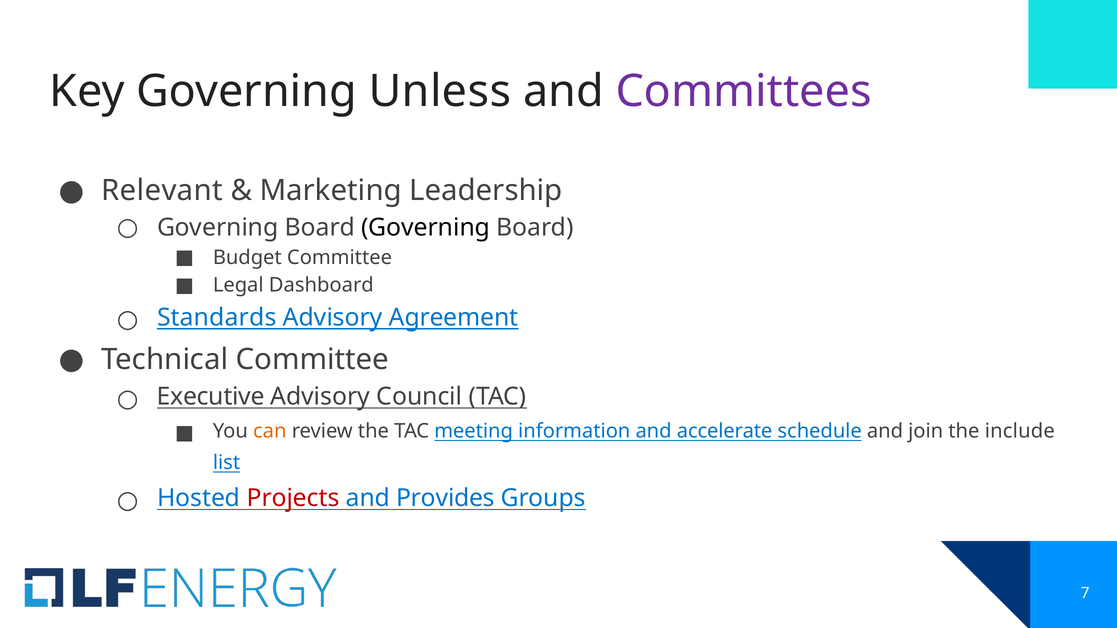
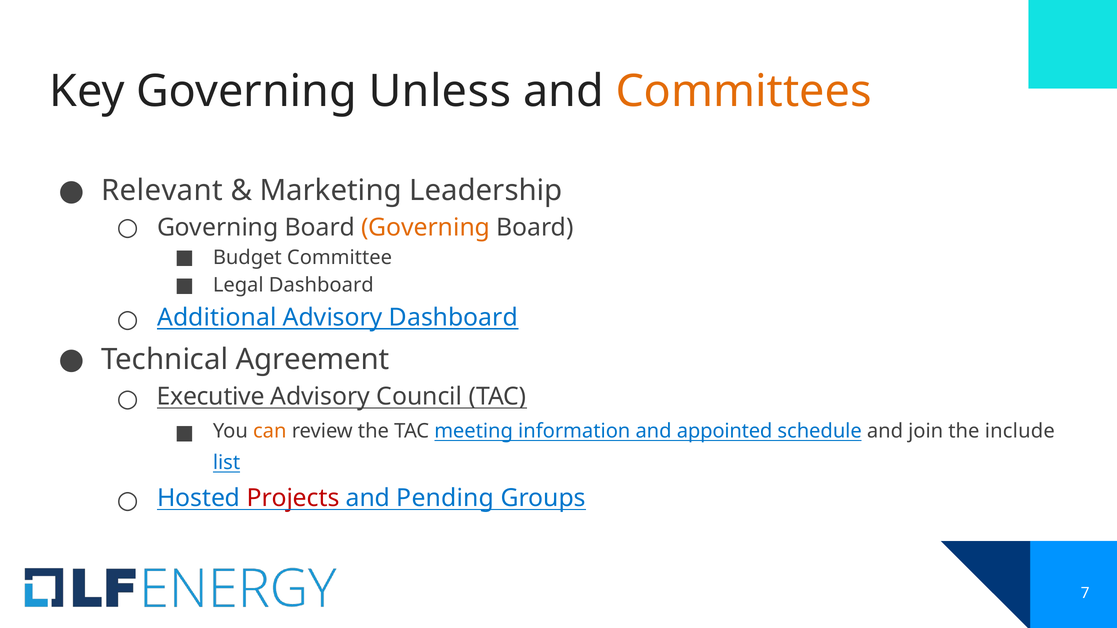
Committees colour: purple -> orange
Governing at (426, 227) colour: black -> orange
Standards: Standards -> Additional
Advisory Agreement: Agreement -> Dashboard
Technical Committee: Committee -> Agreement
accelerate: accelerate -> appointed
Provides: Provides -> Pending
